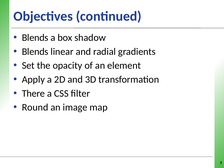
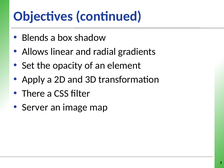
Blends at (35, 52): Blends -> Allows
Round: Round -> Server
